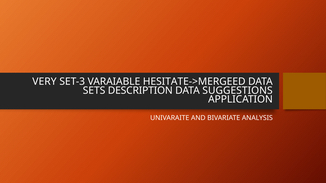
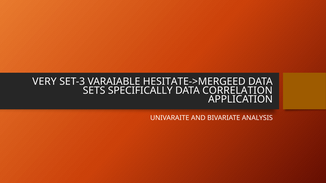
DESCRIPTION: DESCRIPTION -> SPECIFICALLY
SUGGESTIONS: SUGGESTIONS -> CORRELATION
